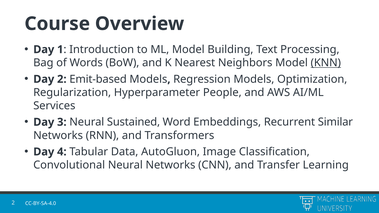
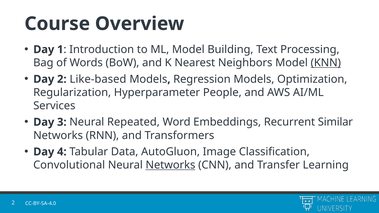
Emit-based: Emit-based -> Like-based
Sustained: Sustained -> Repeated
Networks at (170, 165) underline: none -> present
